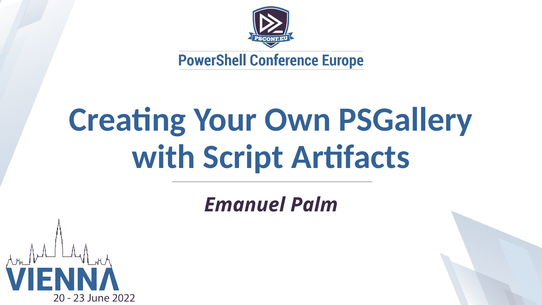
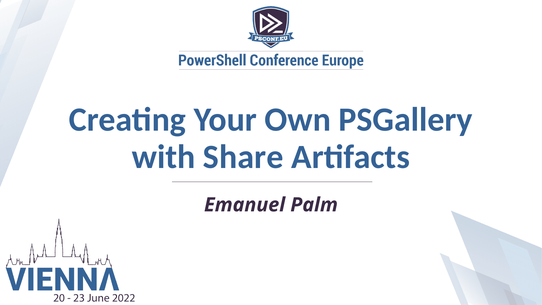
Script: Script -> Share
